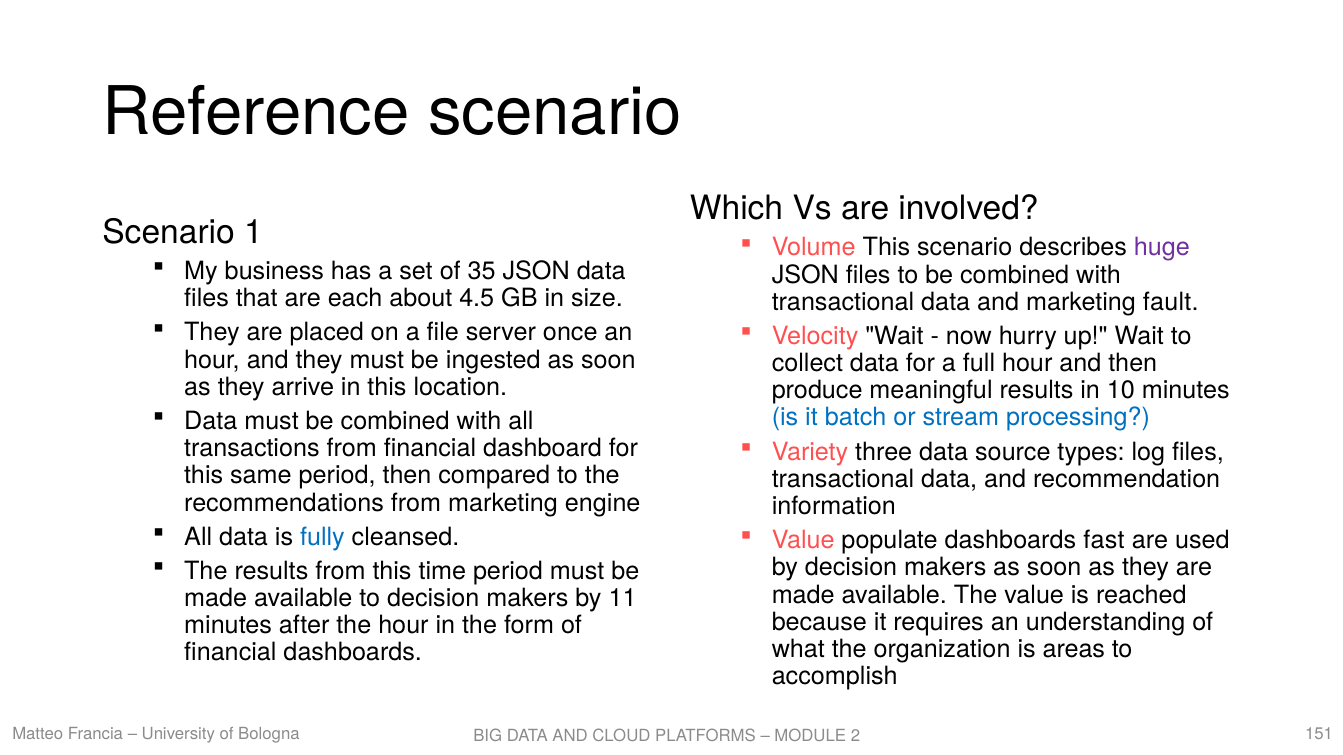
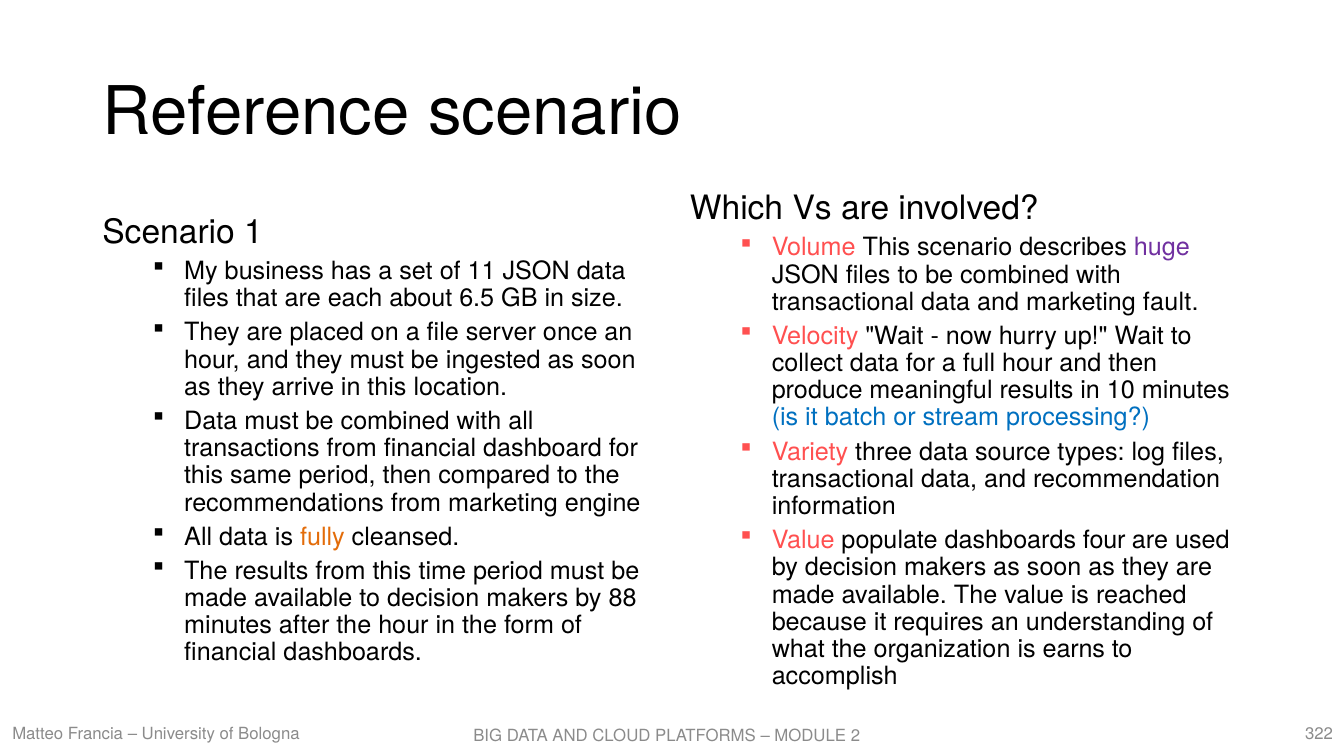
35: 35 -> 11
4.5: 4.5 -> 6.5
fully colour: blue -> orange
fast: fast -> four
11: 11 -> 88
areas: areas -> earns
151: 151 -> 322
